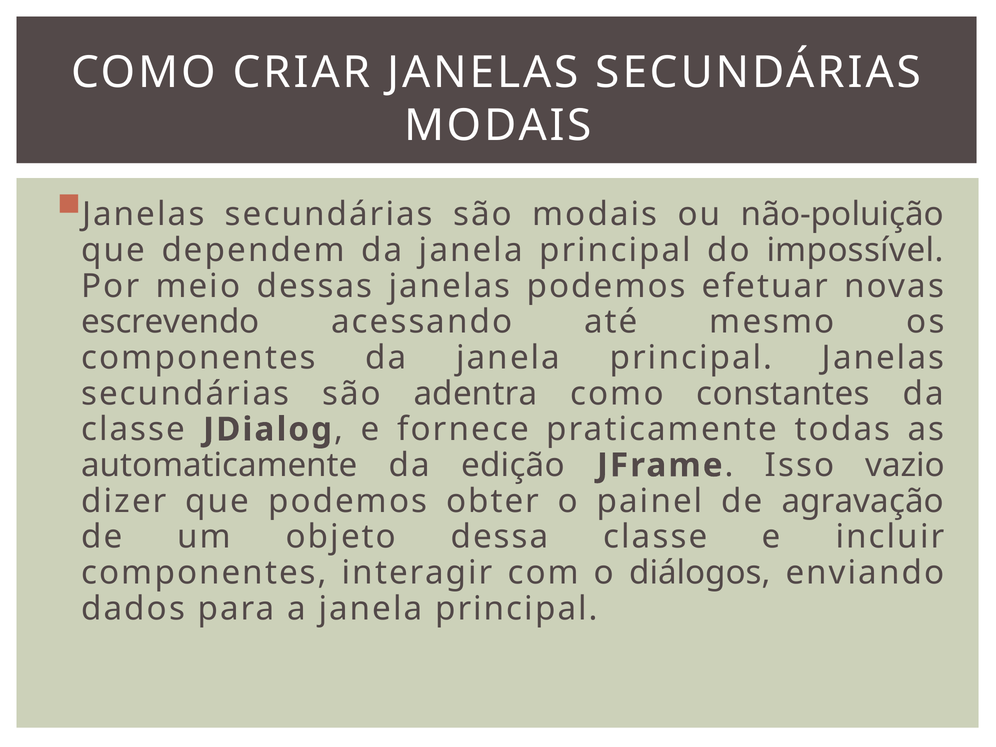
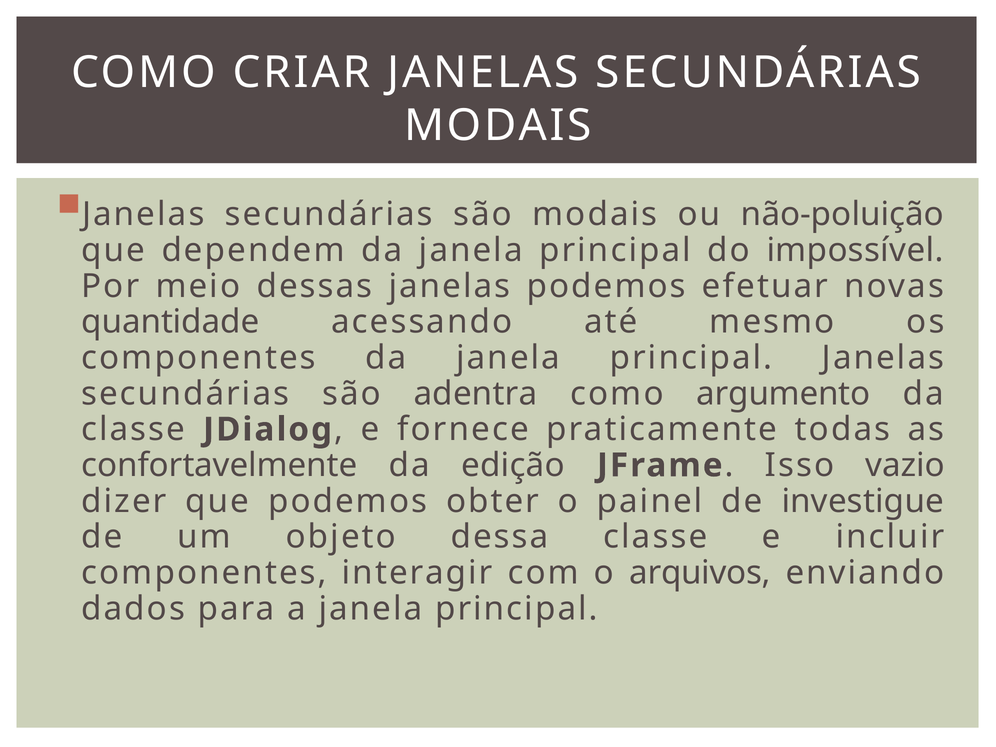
escrevendo: escrevendo -> quantidade
constantes: constantes -> argumento
automaticamente: automaticamente -> confortavelmente
agravação: agravação -> investigue
diálogos: diálogos -> arquivos
